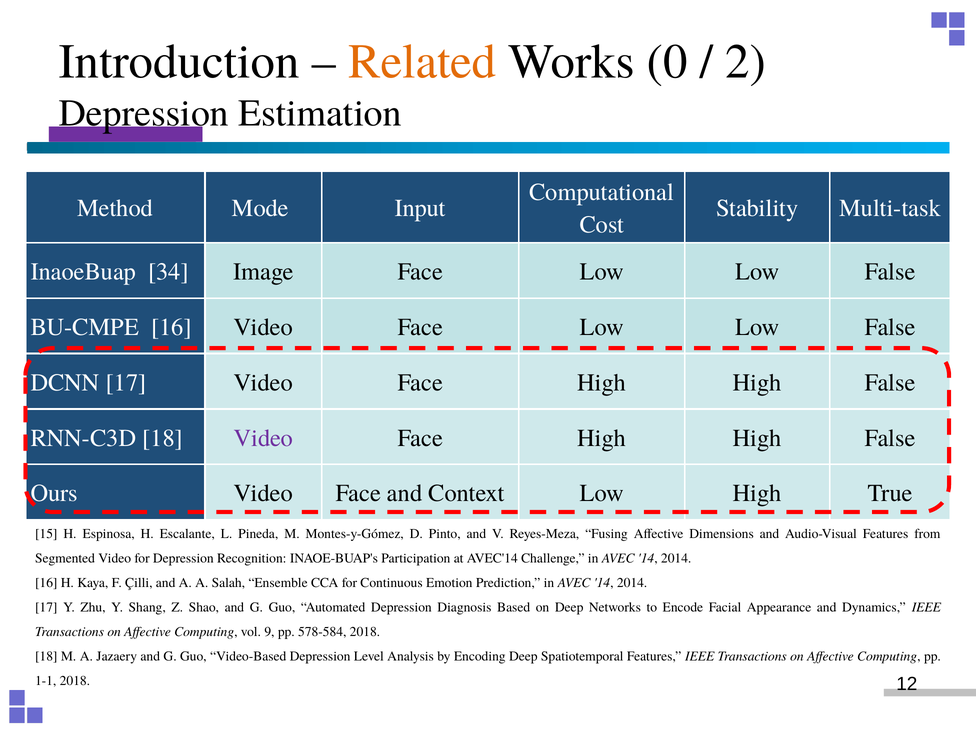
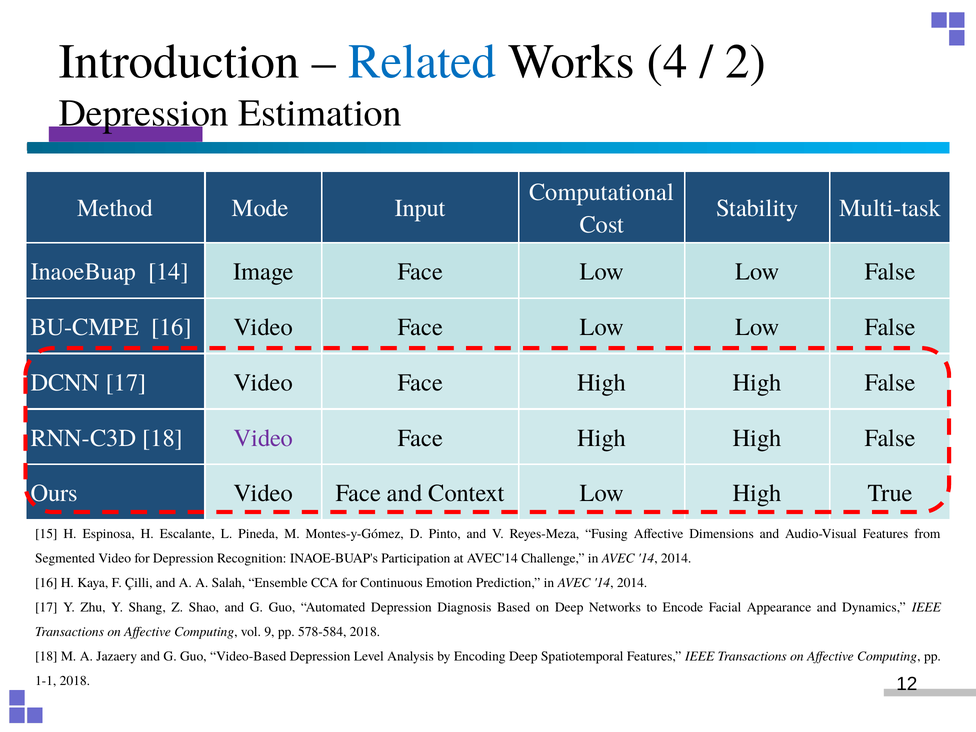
Related colour: orange -> blue
0: 0 -> 4
InaoeBuap 34: 34 -> 14
